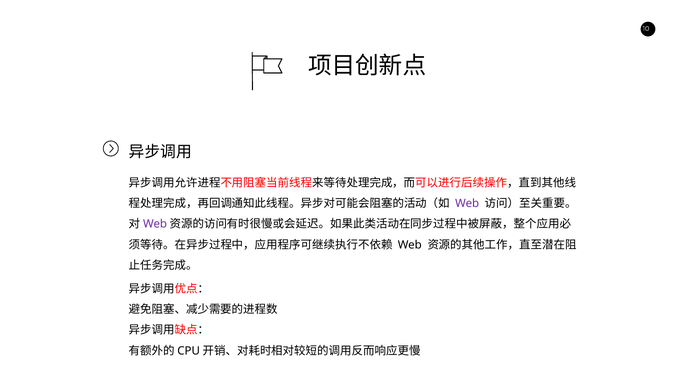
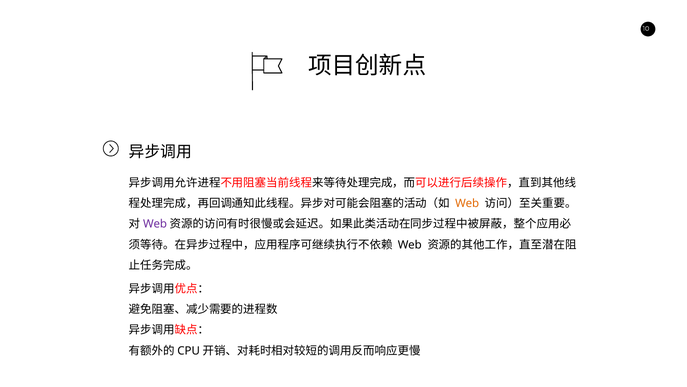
Web at (467, 203) colour: purple -> orange
